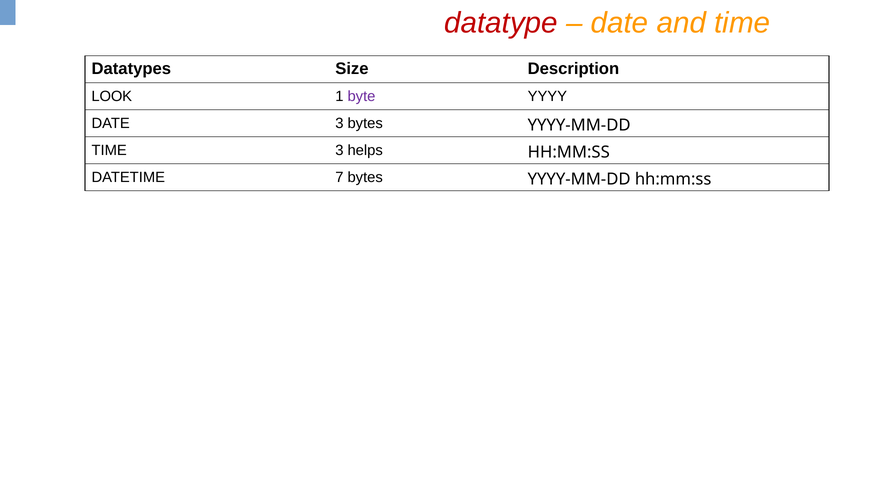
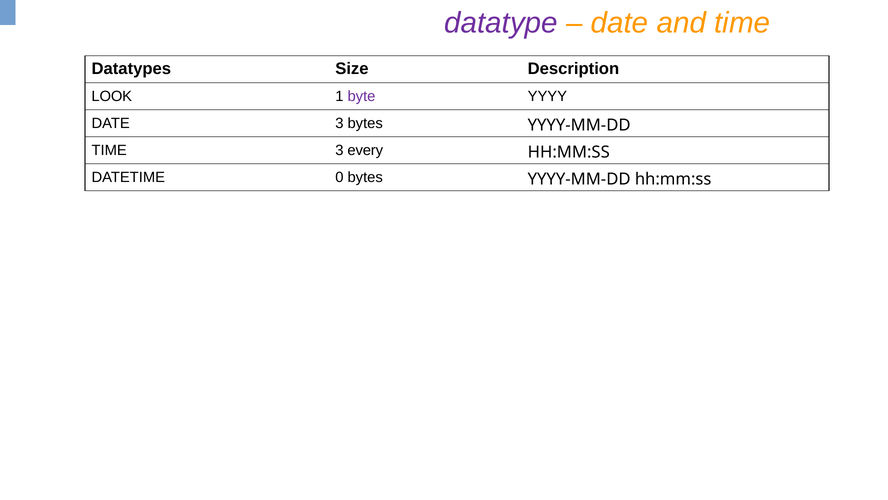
datatype colour: red -> purple
helps: helps -> every
7: 7 -> 0
